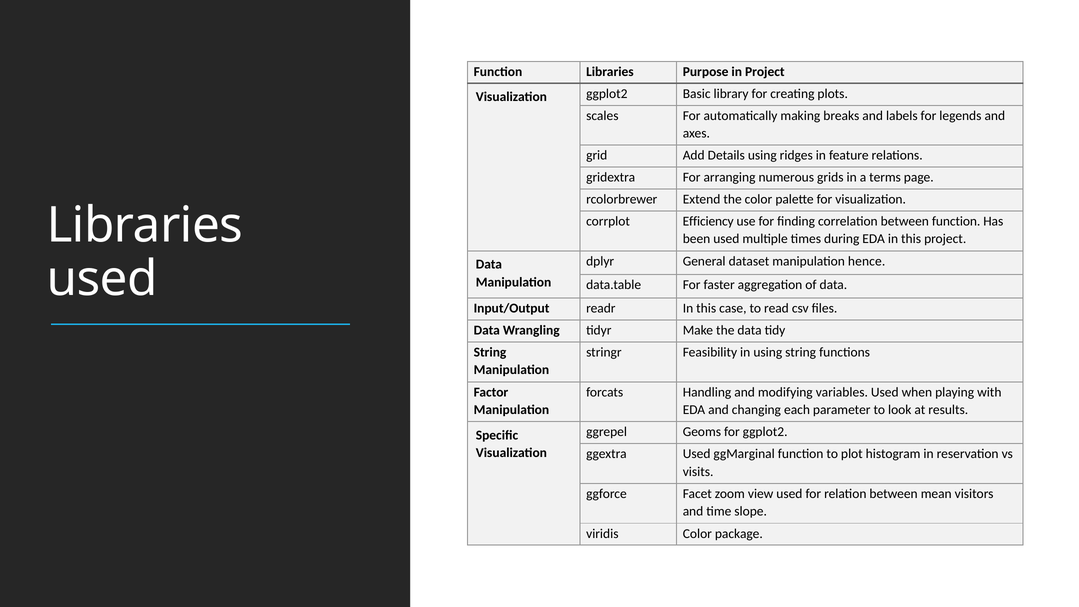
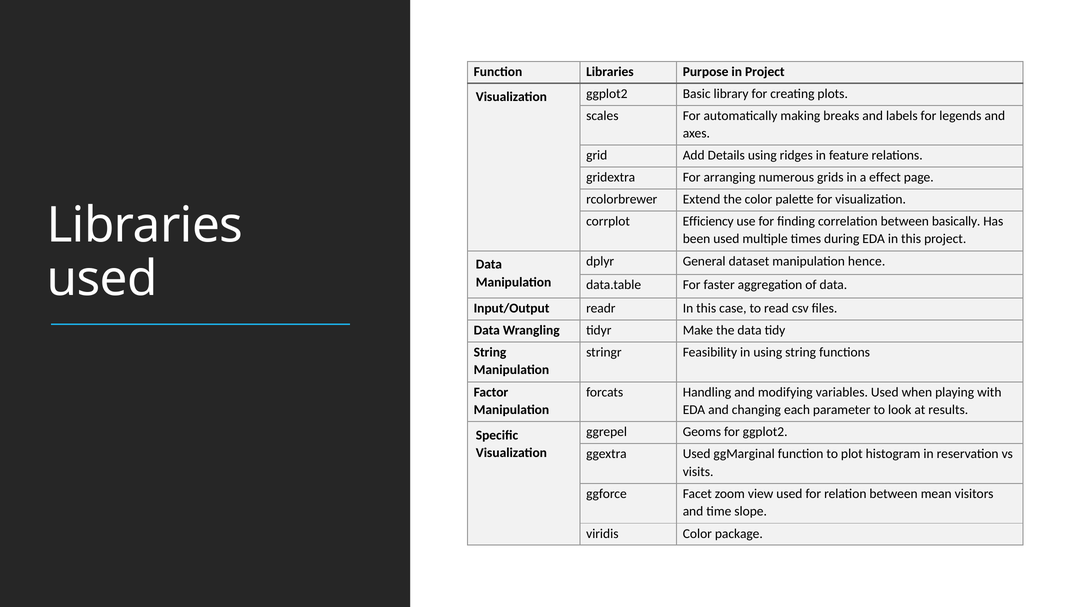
terms: terms -> effect
between function: function -> basically
